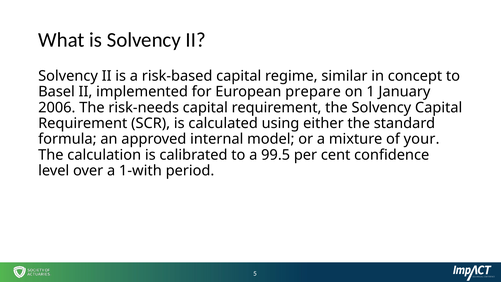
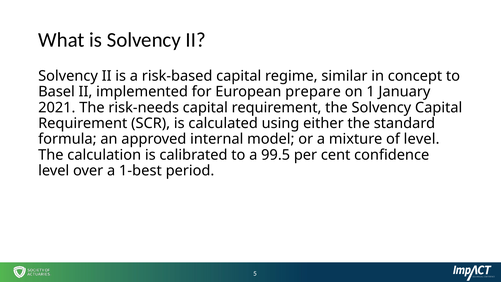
2006: 2006 -> 2021
of your: your -> level
1-with: 1-with -> 1-best
